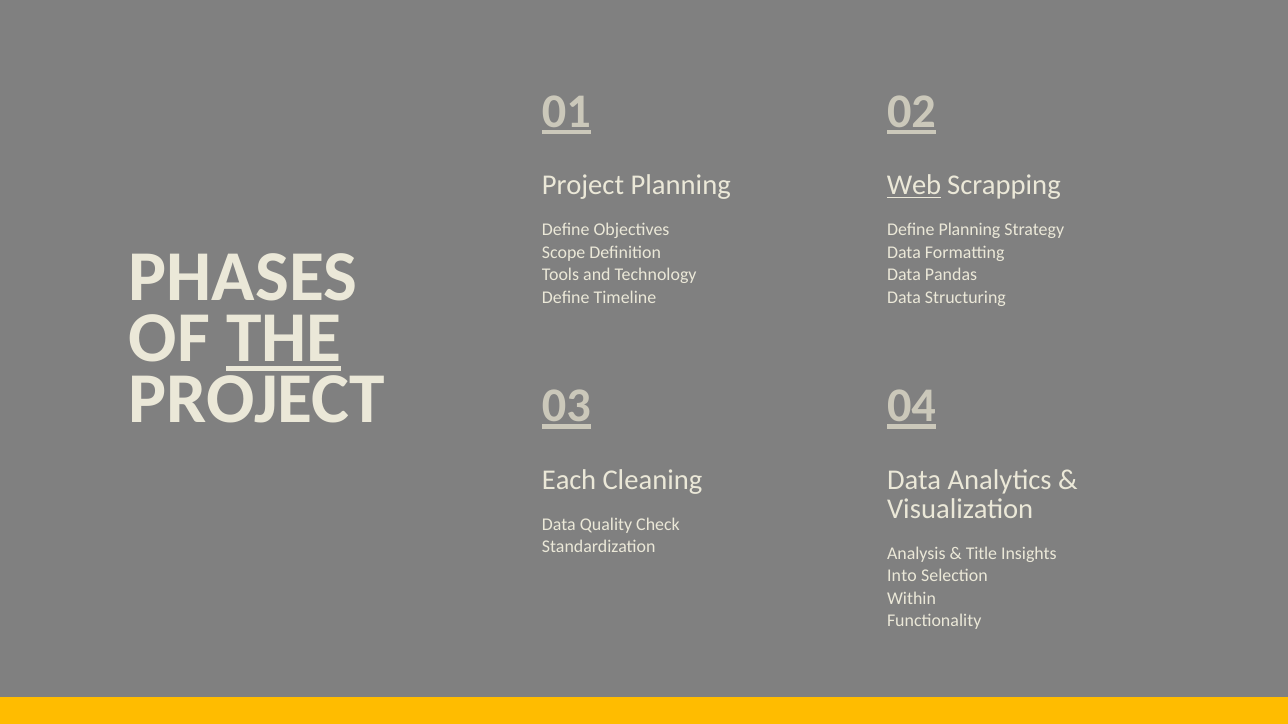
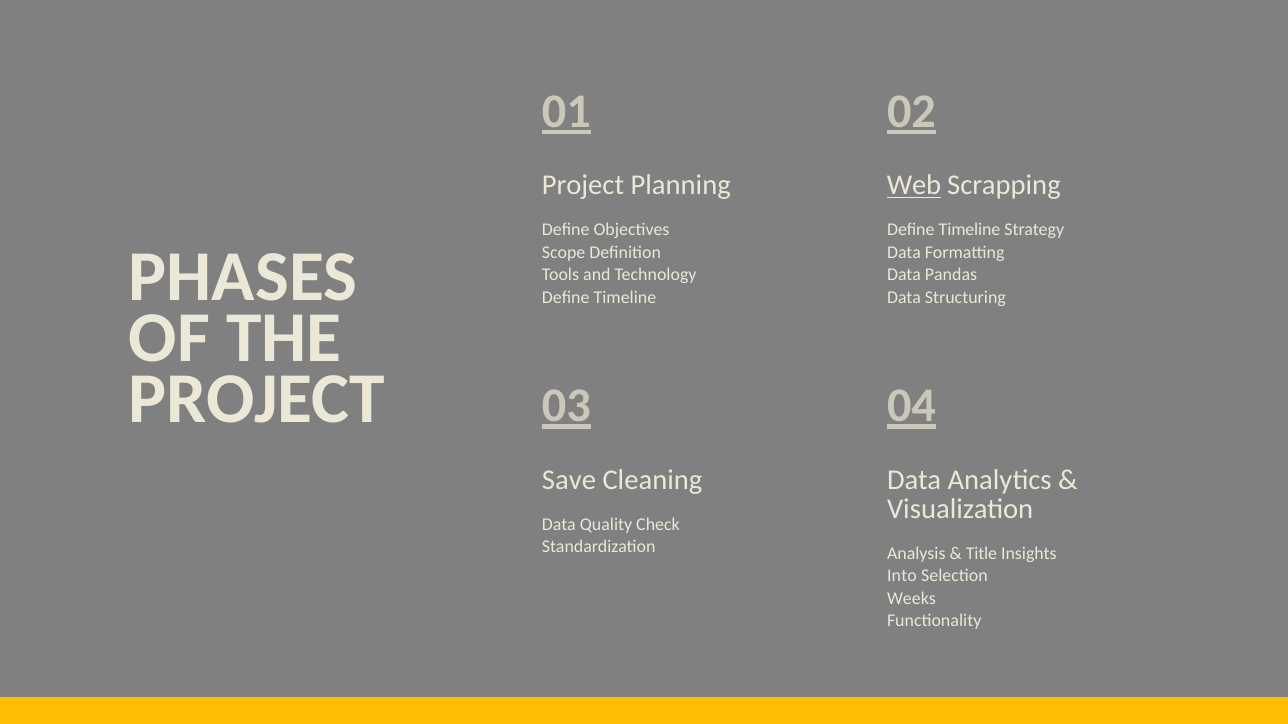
Planning at (970, 230): Planning -> Timeline
THE underline: present -> none
Each: Each -> Save
Within: Within -> Weeks
